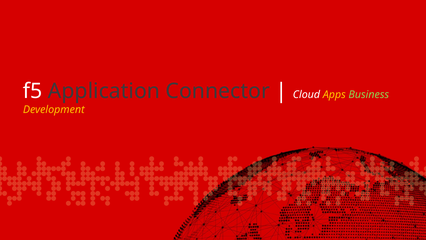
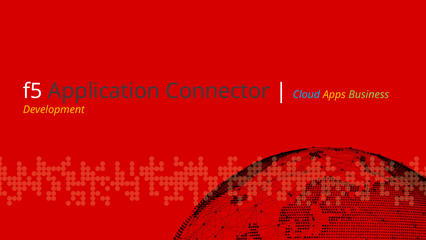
Cloud colour: white -> light blue
